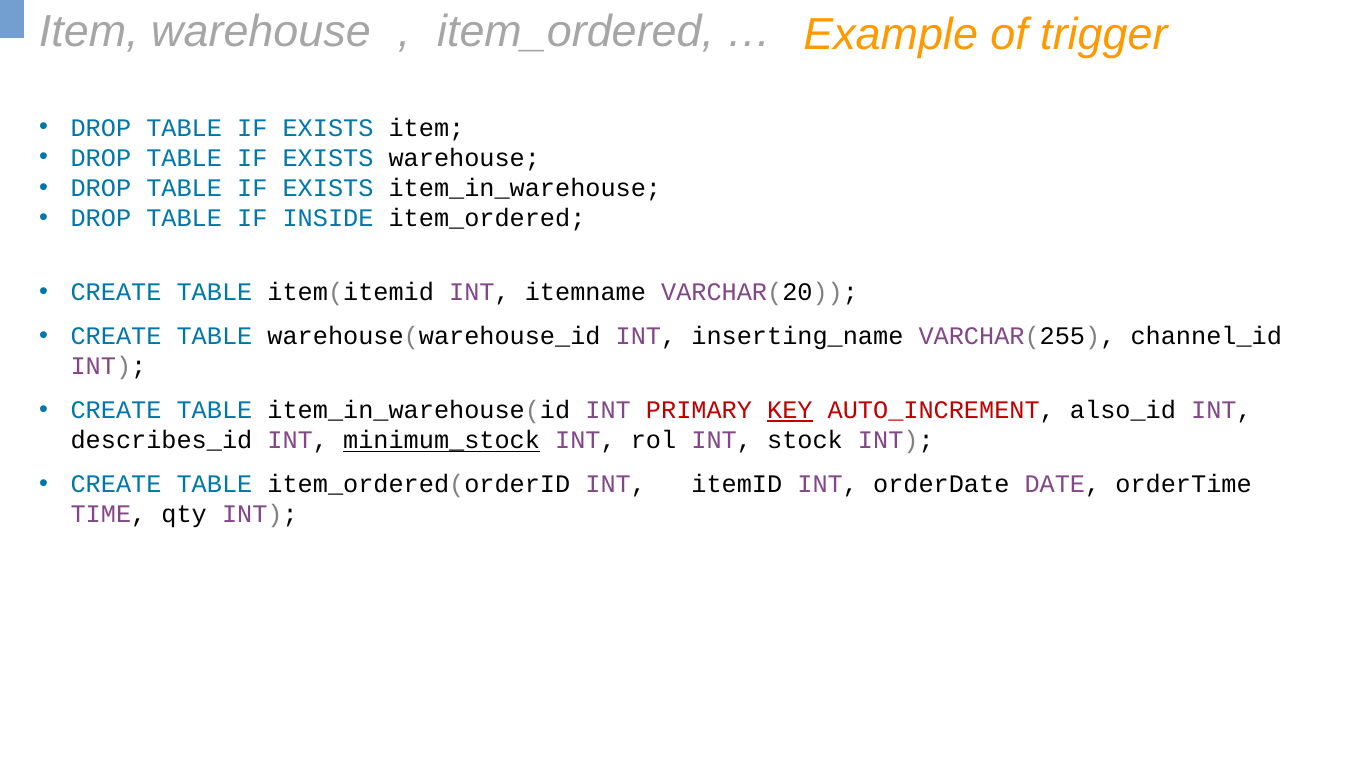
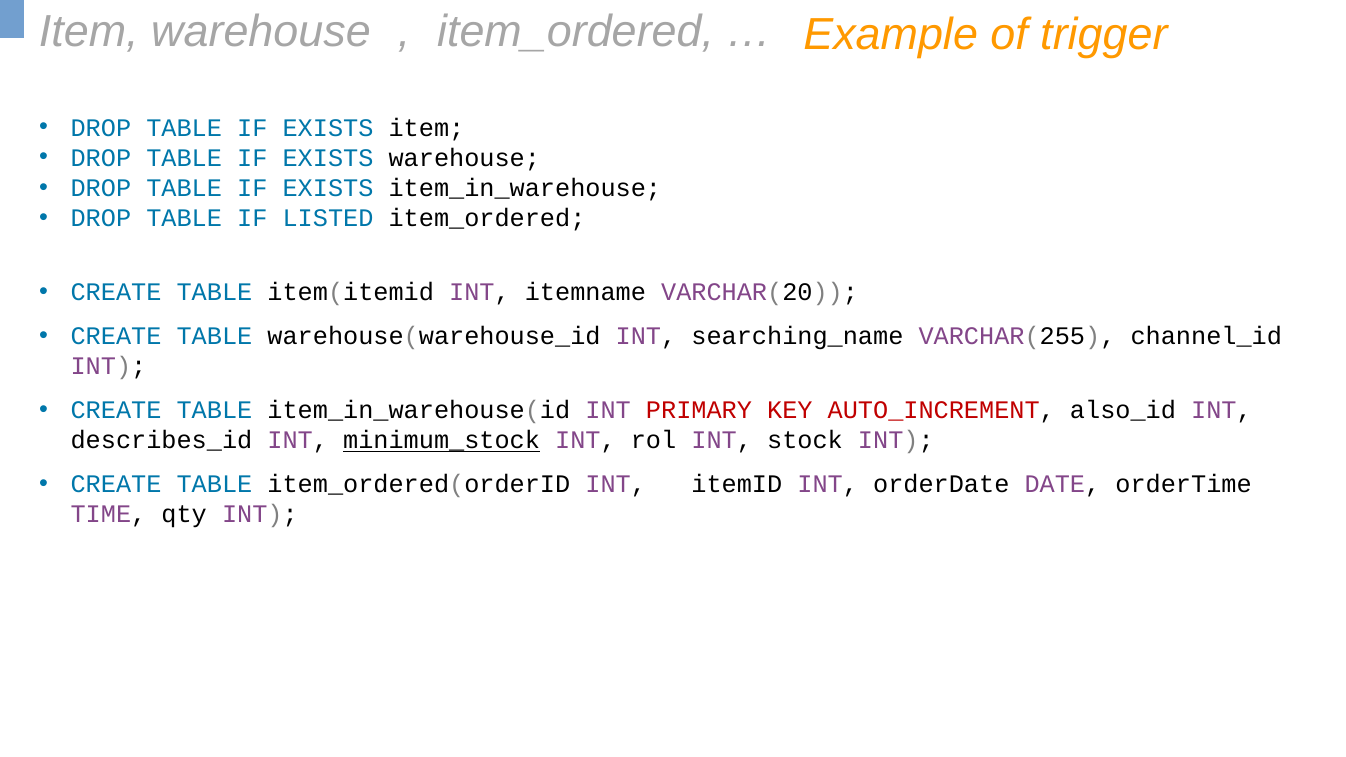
INSIDE: INSIDE -> LISTED
inserting_name: inserting_name -> searching_name
KEY underline: present -> none
